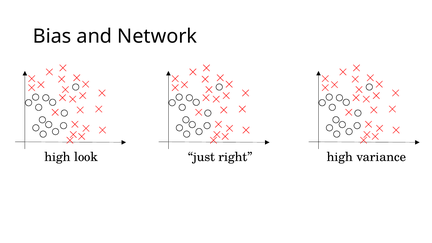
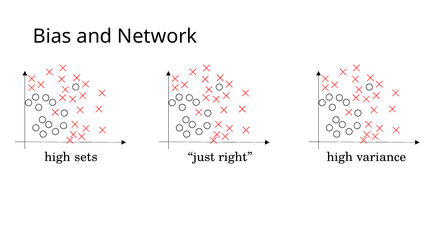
look: look -> sets
